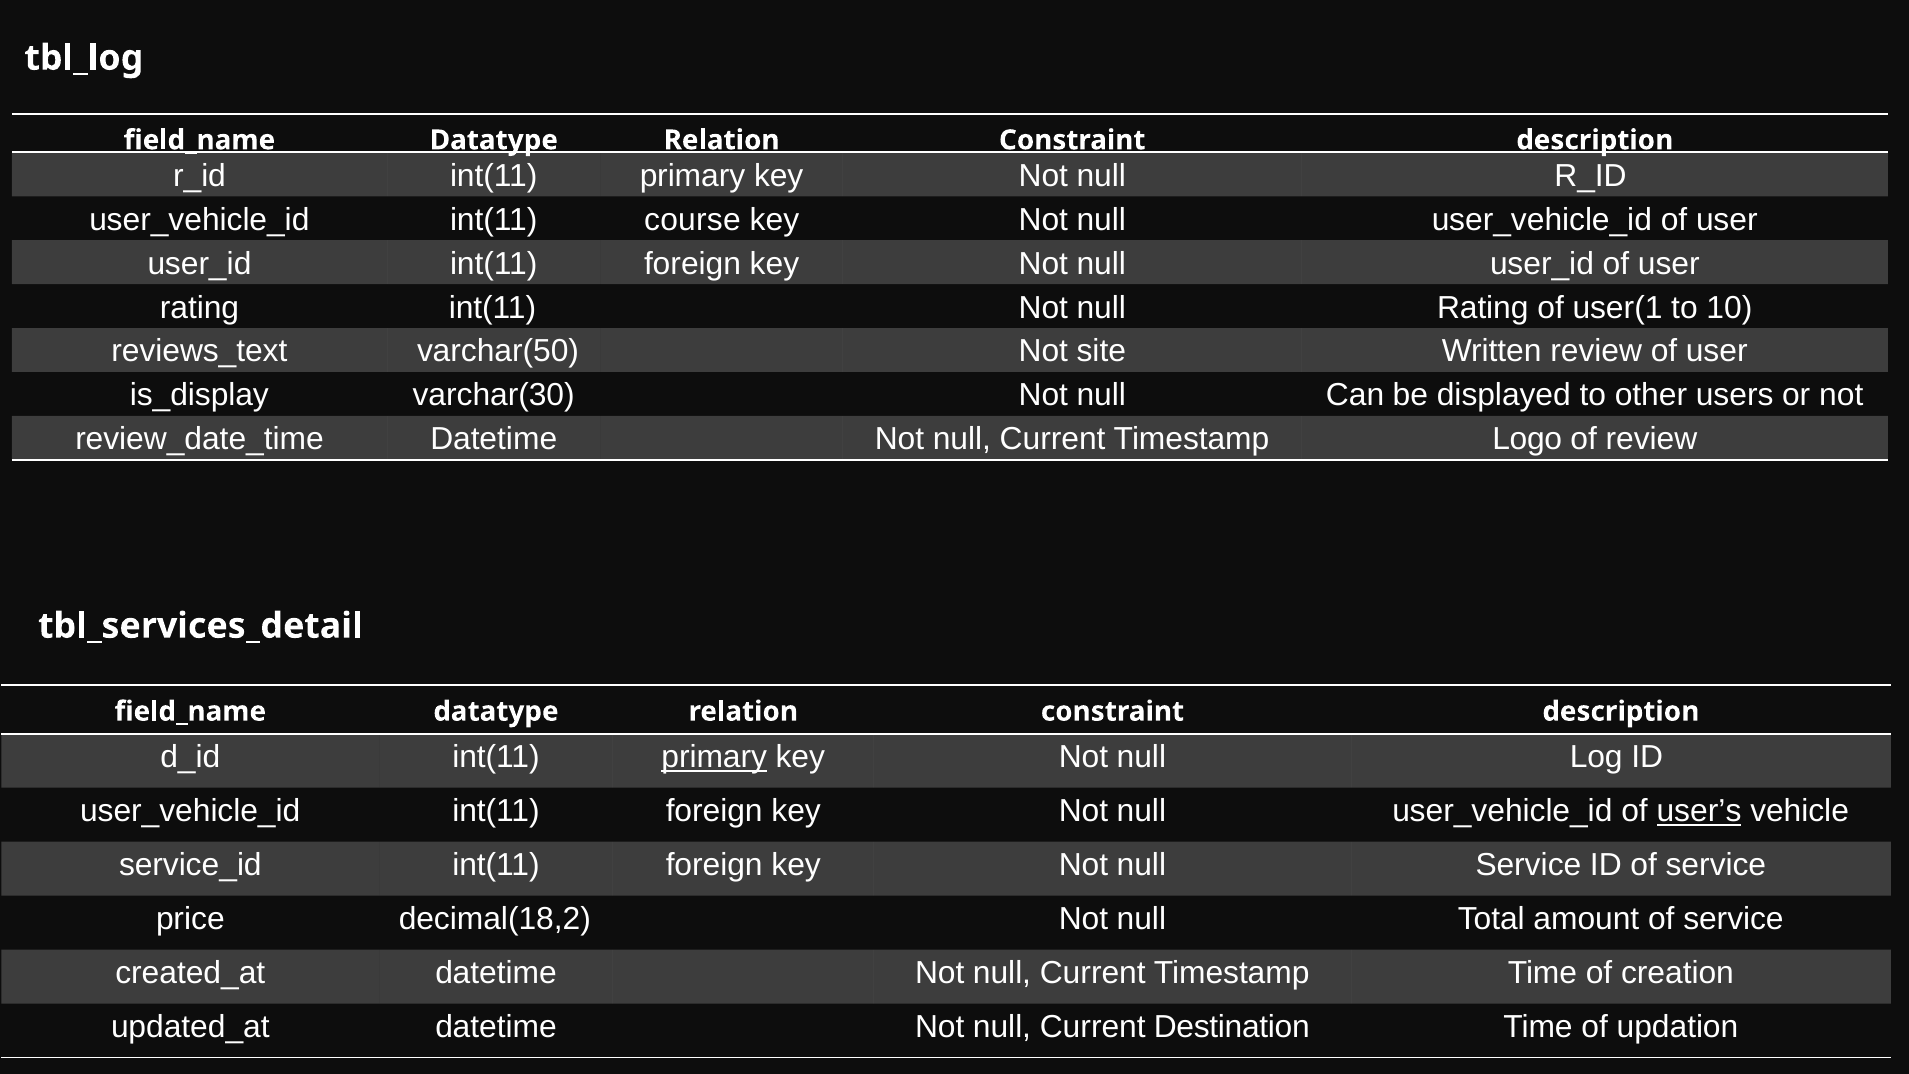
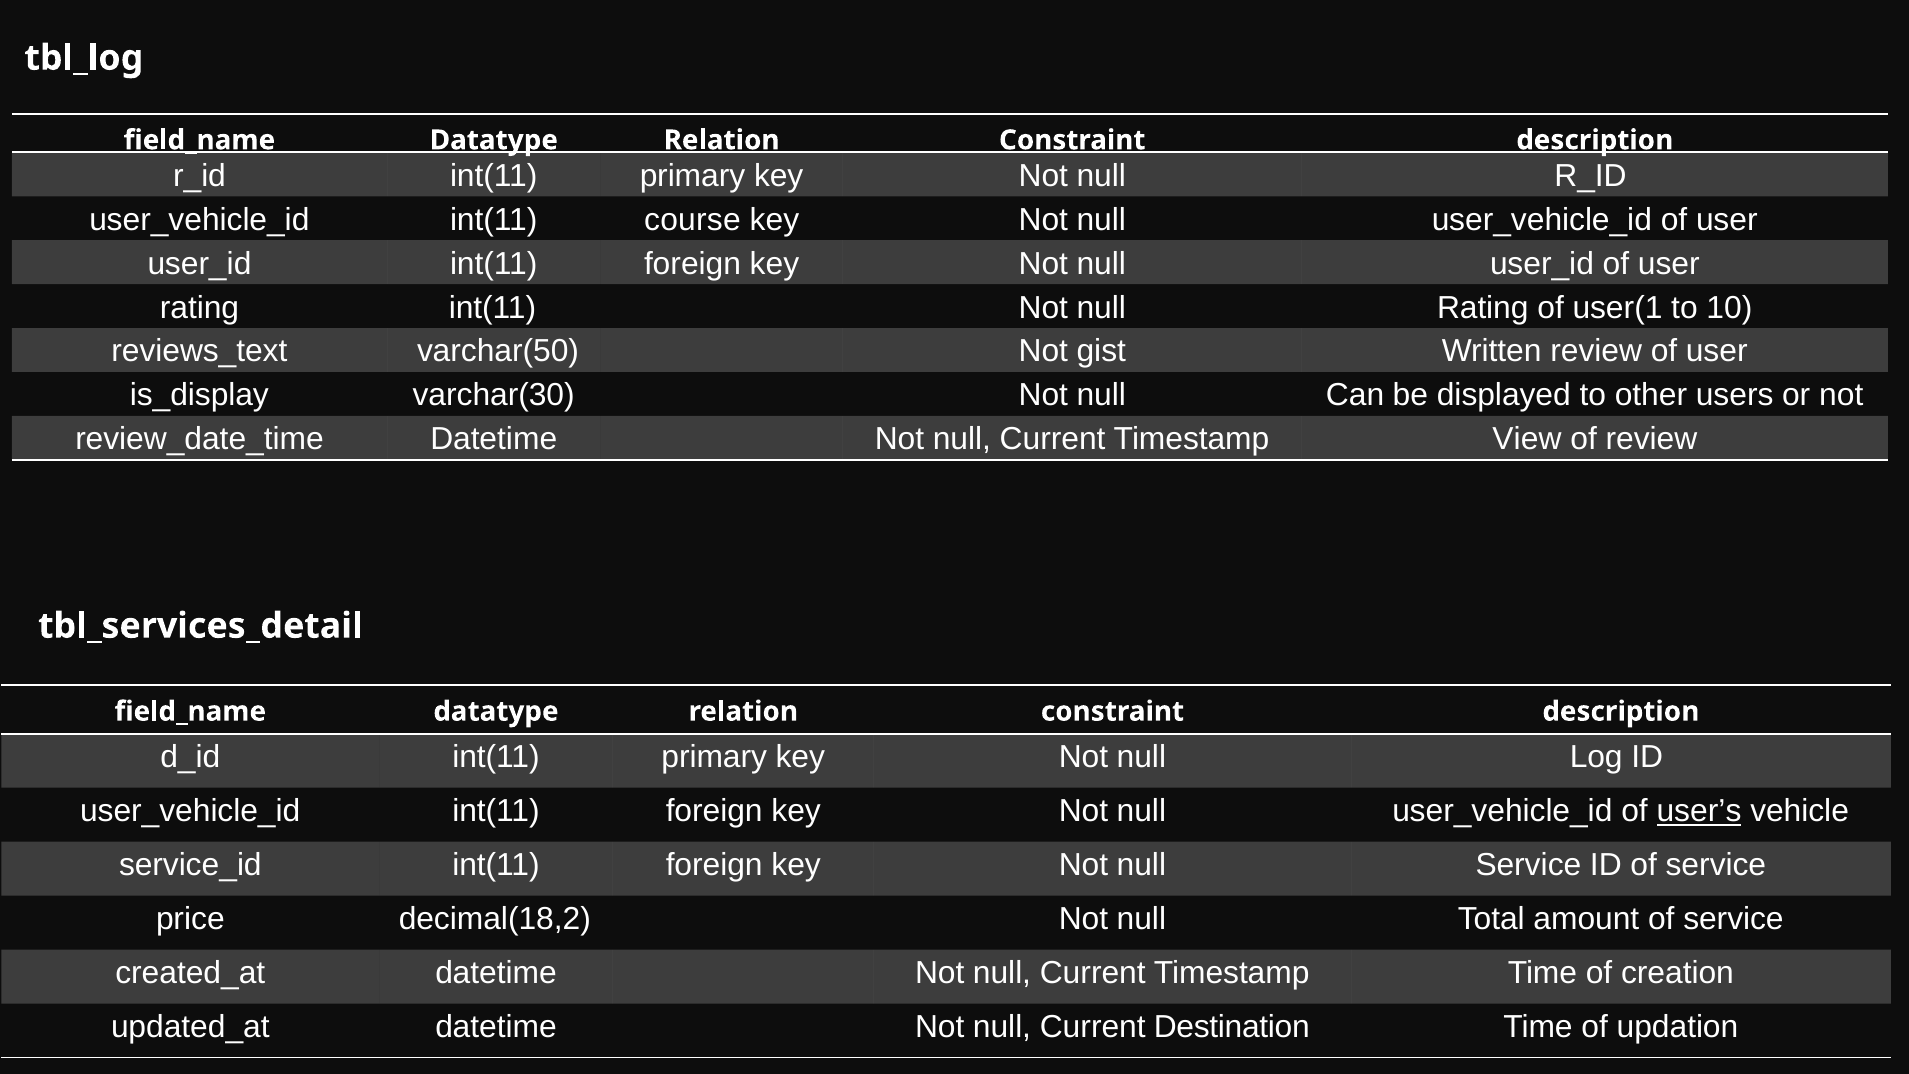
site: site -> gist
Logo: Logo -> View
primary at (714, 757) underline: present -> none
